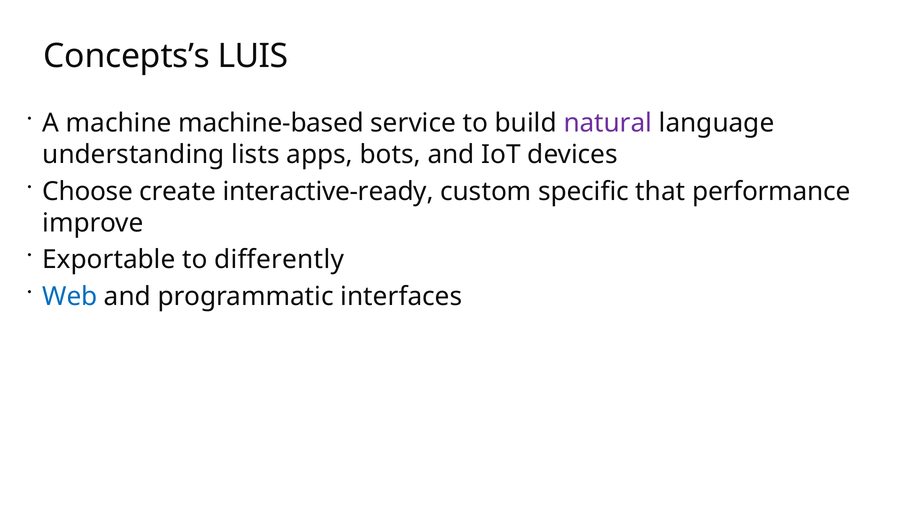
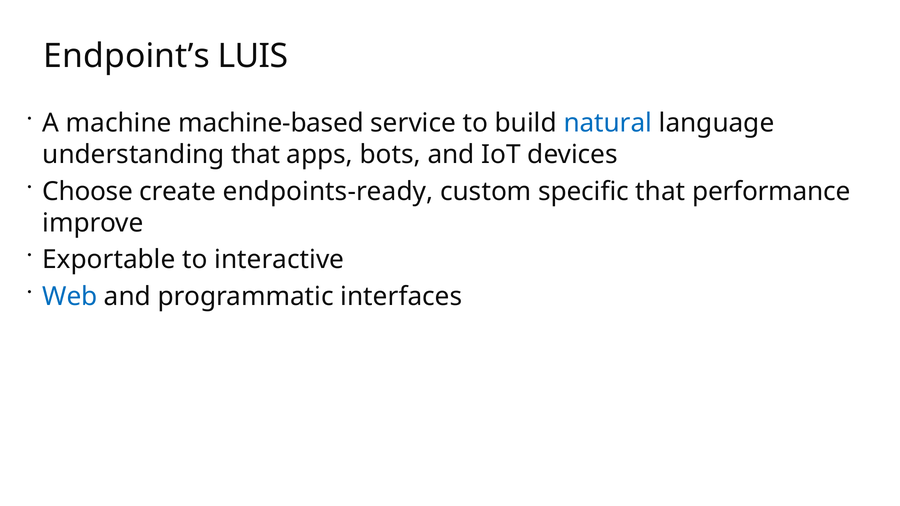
Concepts’s: Concepts’s -> Endpoint’s
natural colour: purple -> blue
understanding lists: lists -> that
interactive-ready: interactive-ready -> endpoints-ready
differently: differently -> interactive
